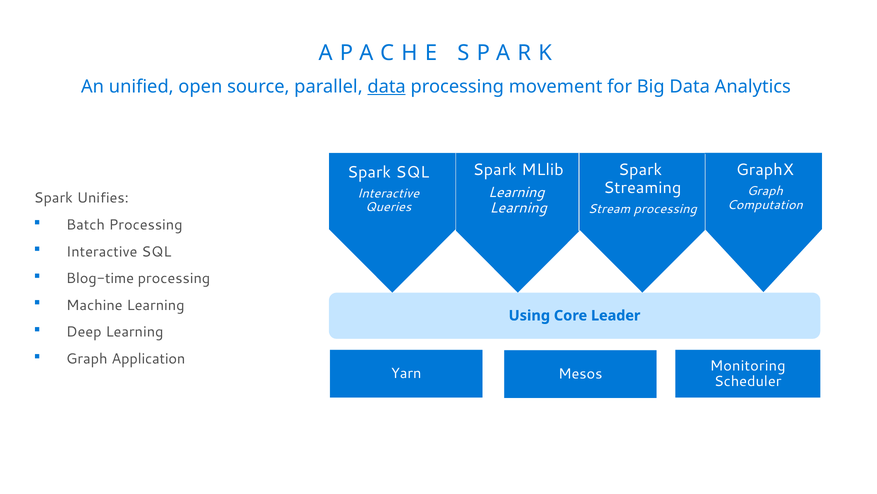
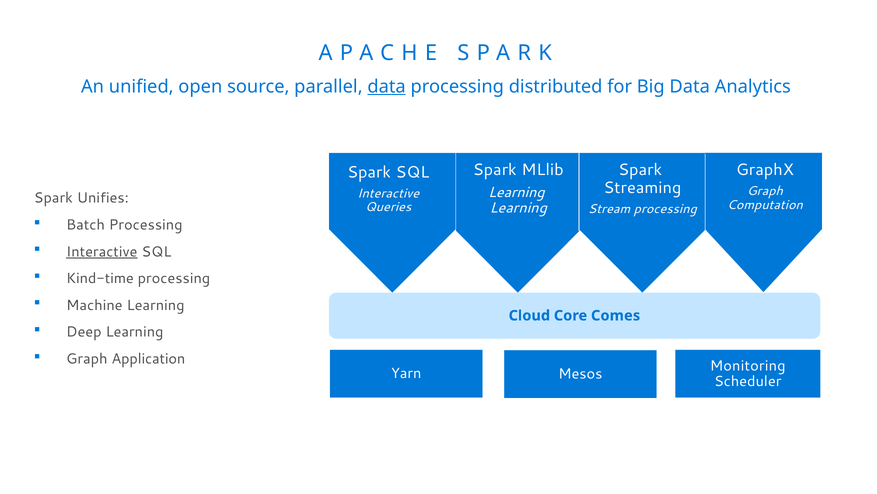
movement: movement -> distributed
Interactive at (102, 251) underline: none -> present
Blog-time: Blog-time -> Kind-time
Using: Using -> Cloud
Leader: Leader -> Comes
